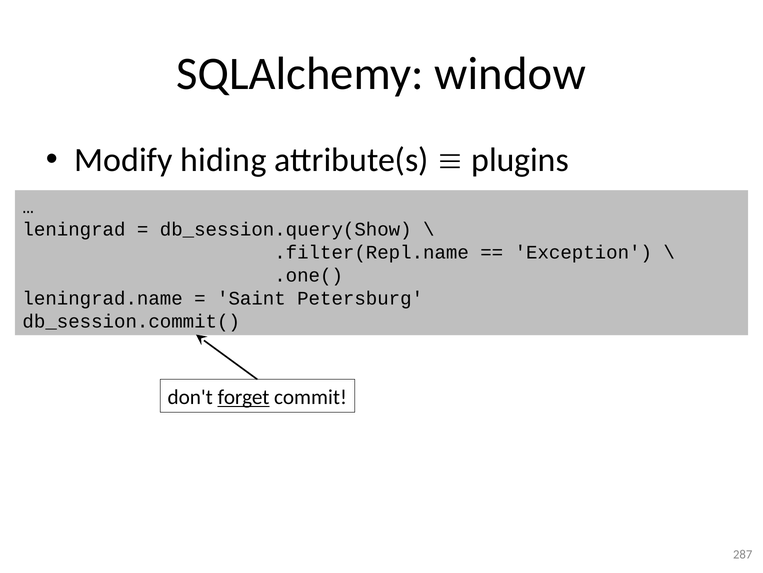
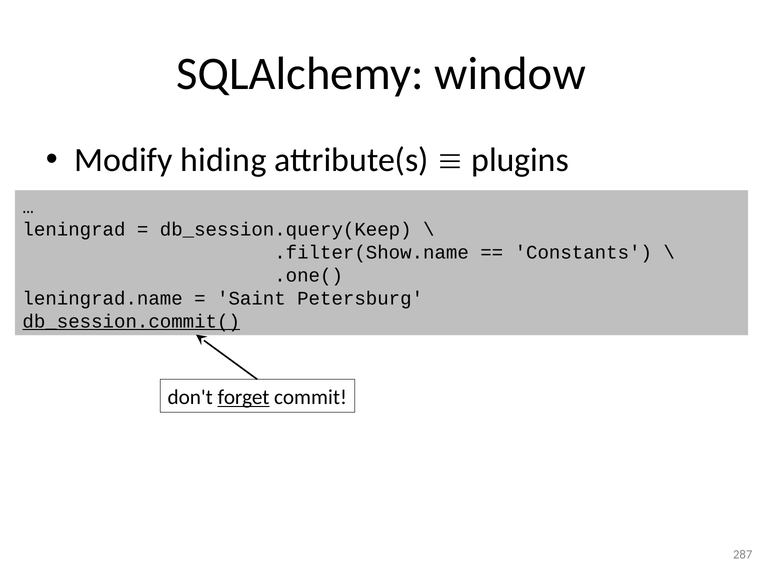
db_session.query(Show: db_session.query(Show -> db_session.query(Keep
.filter(Repl.name: .filter(Repl.name -> .filter(Show.name
Exception: Exception -> Constants
db_session.commit( underline: none -> present
